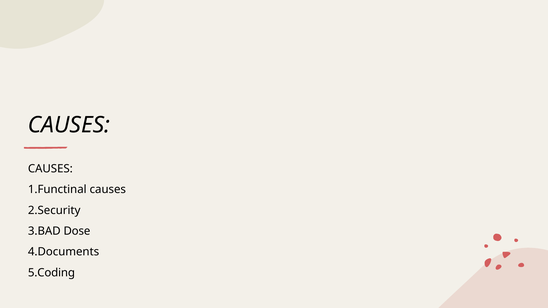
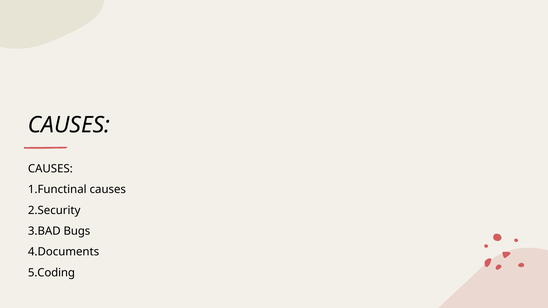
Dose: Dose -> Bugs
